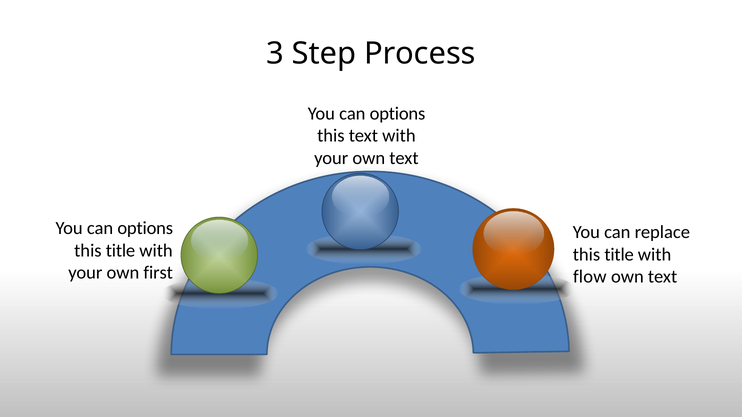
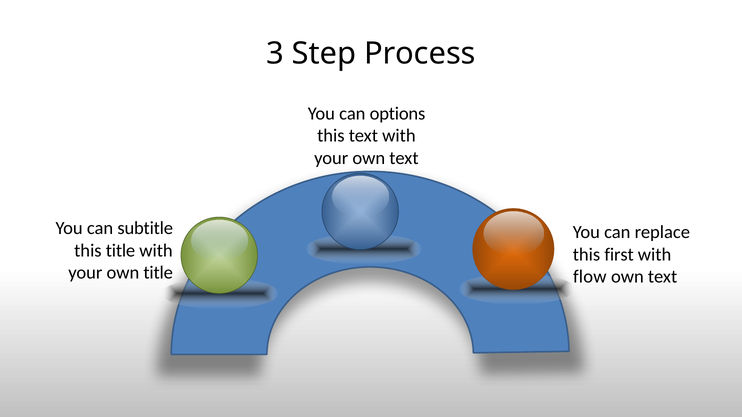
options at (145, 229): options -> subtitle
title at (619, 255): title -> first
own first: first -> title
